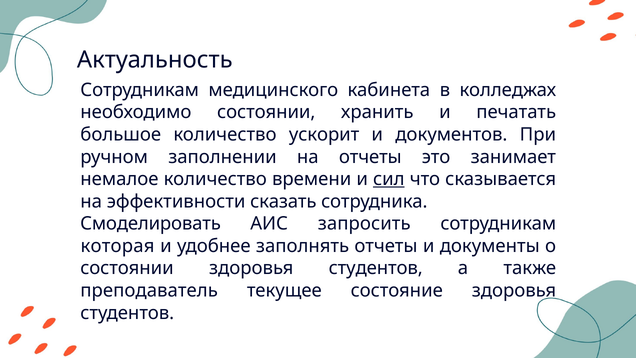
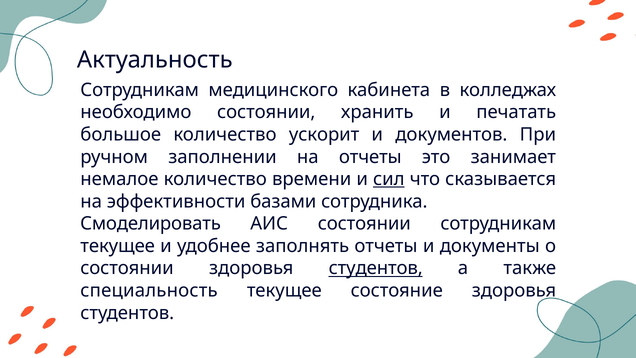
сказать: сказать -> базами
АИС запросить: запросить -> состоянии
которая at (118, 246): которая -> текущее
студентов at (376, 268) underline: none -> present
преподаватель: преподаватель -> специальность
